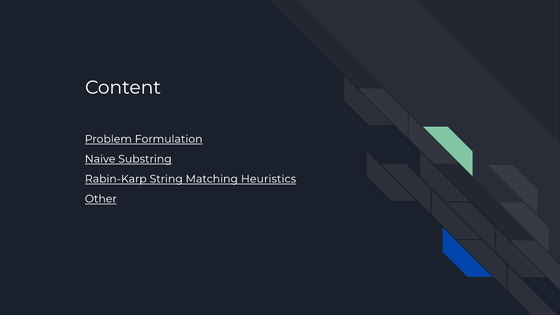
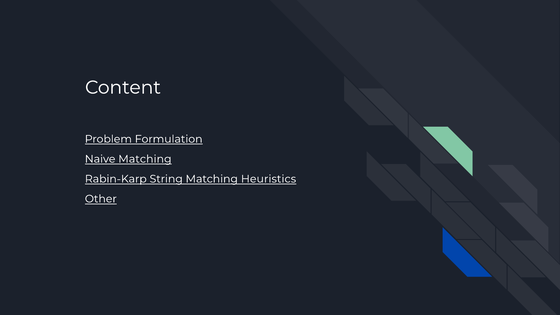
Naive Substring: Substring -> Matching
